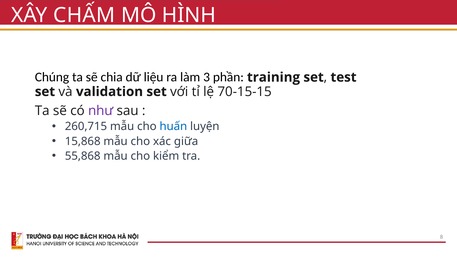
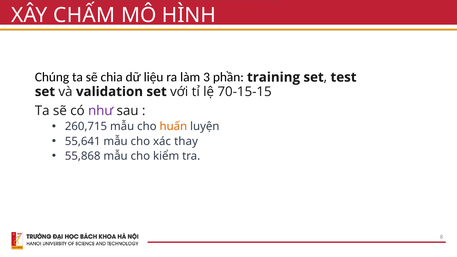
huấn colour: blue -> orange
15,868: 15,868 -> 55,641
giữa: giữa -> thay
